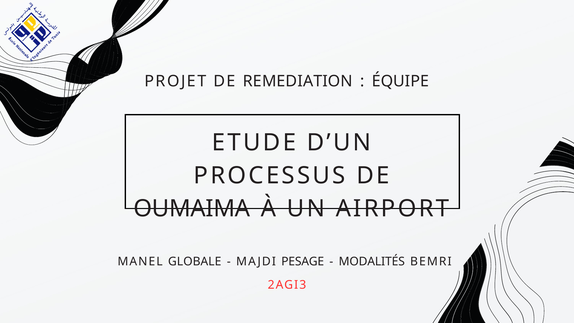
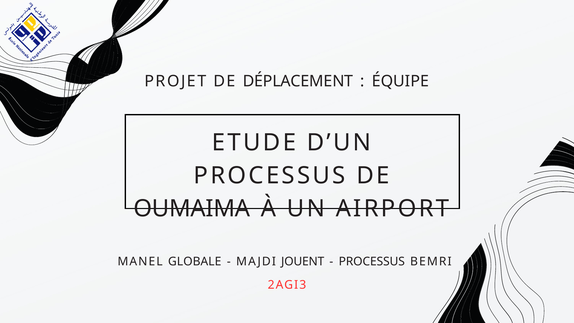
REMEDIATION: REMEDIATION -> DÉPLACEMENT
PESAGE: PESAGE -> JOUENT
MODALITÉS at (372, 262): MODALITÉS -> PROCESSUS
